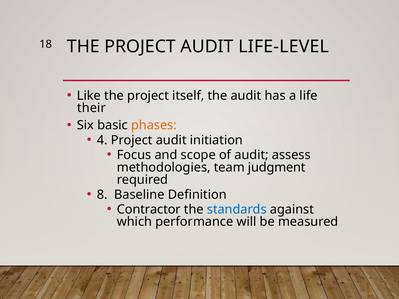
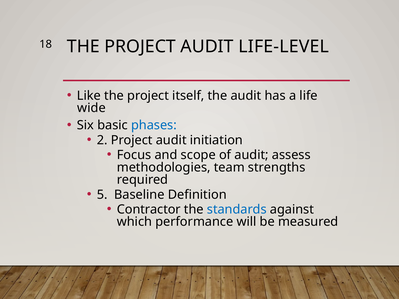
their: their -> wide
phases colour: orange -> blue
4: 4 -> 2
judgment: judgment -> strengths
8: 8 -> 5
